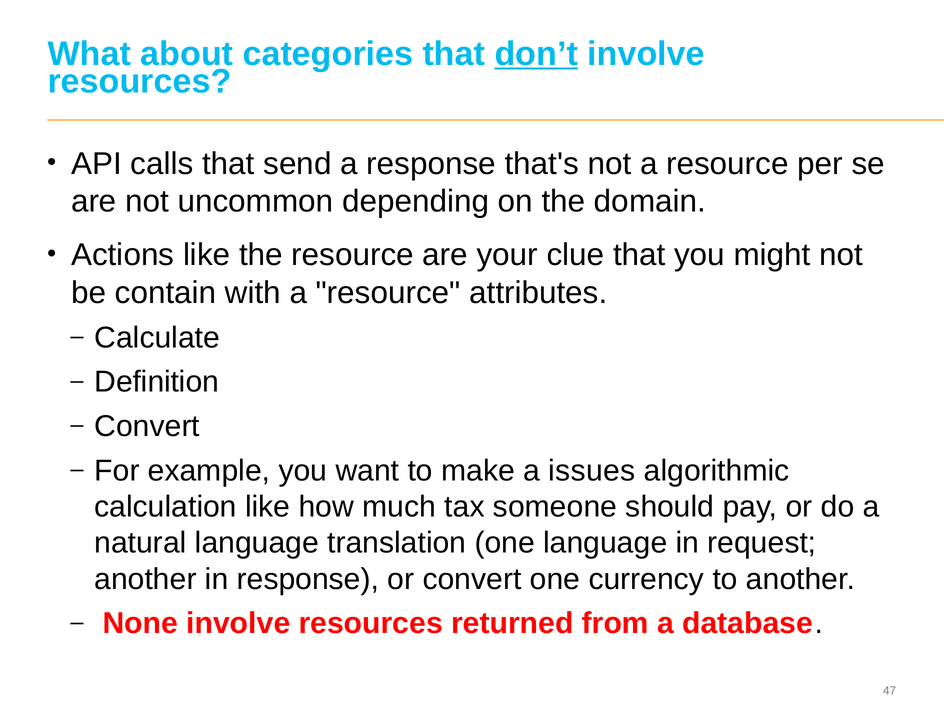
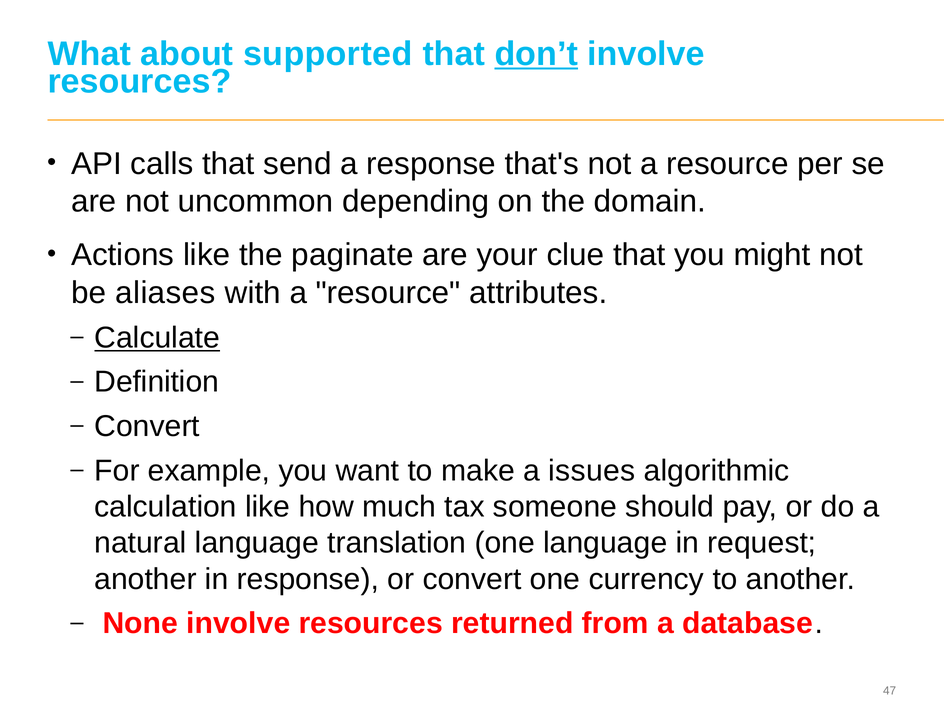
categories: categories -> supported
the resource: resource -> paginate
contain: contain -> aliases
Calculate underline: none -> present
